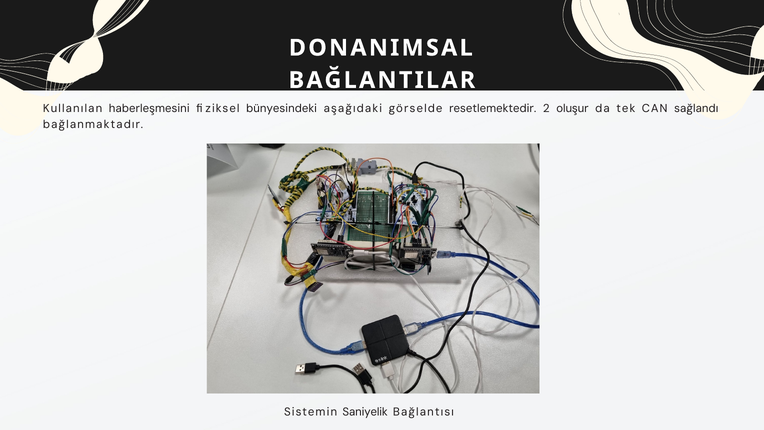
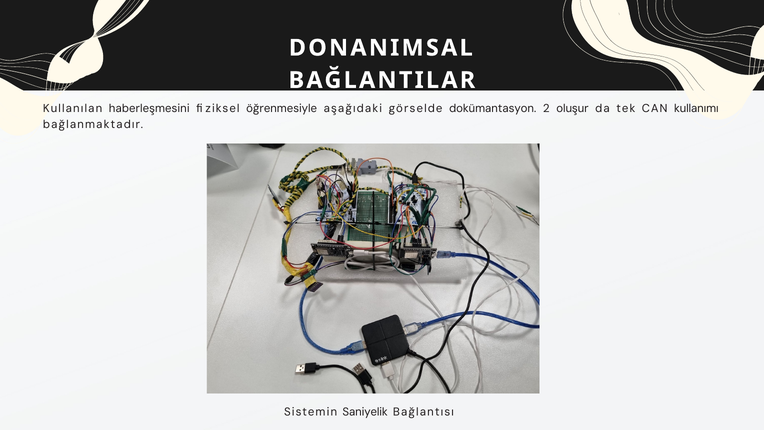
bünyesindeki: bünyesindeki -> öğrenmesiyle
resetlemektedir: resetlemektedir -> dokümantasyon
sağlandı: sağlandı -> kullanımı
